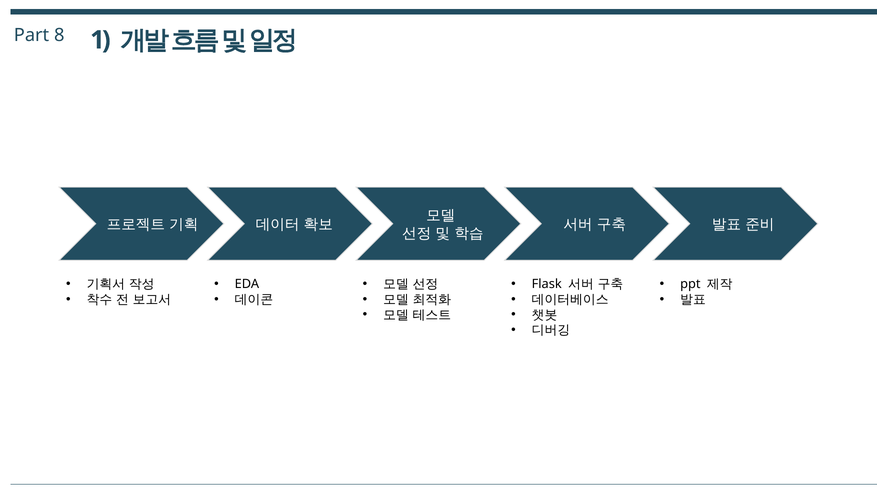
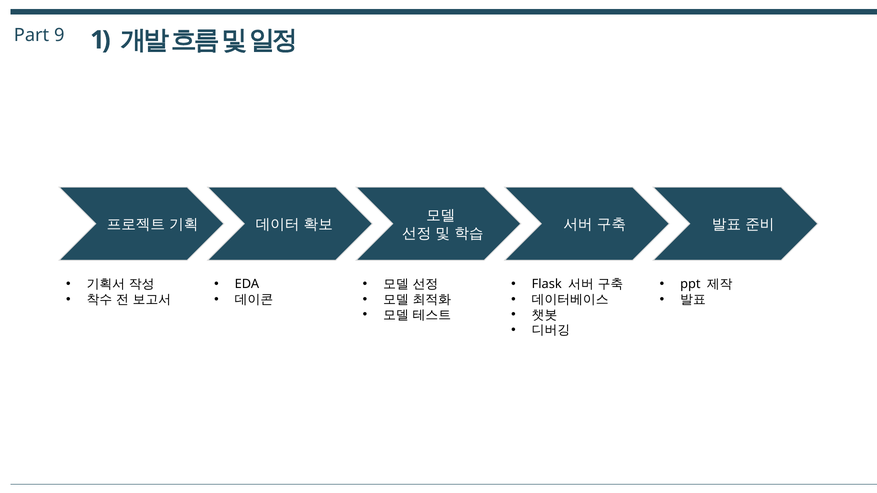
8: 8 -> 9
